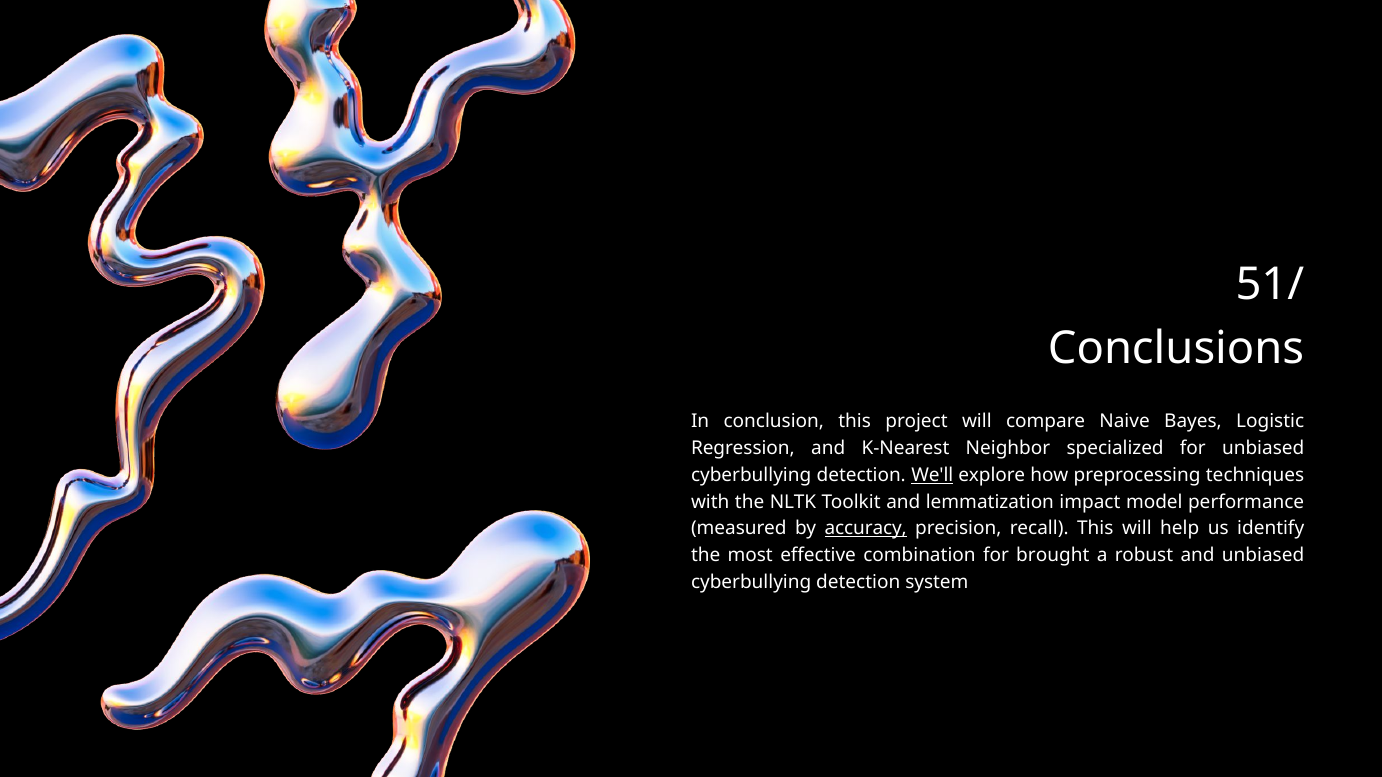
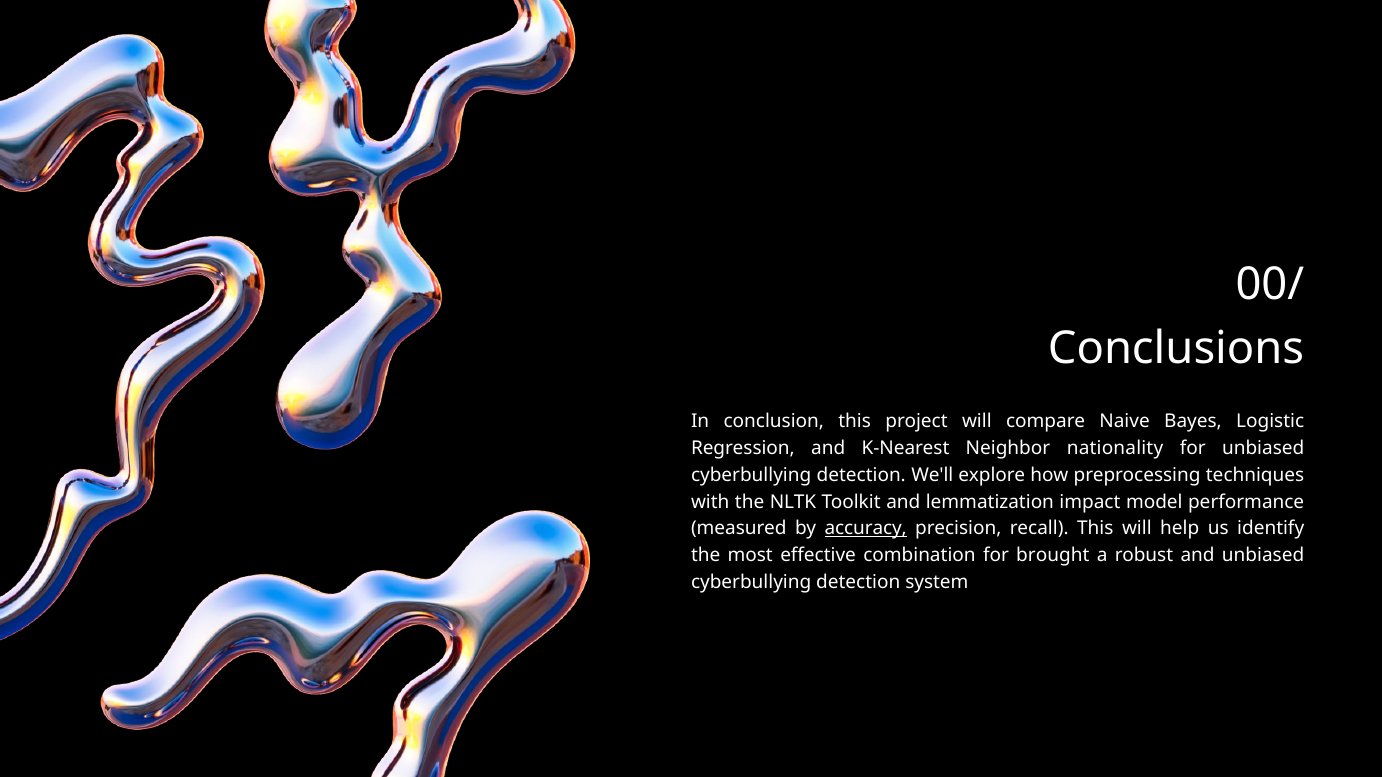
51/: 51/ -> 00/
specialized: specialized -> nationality
We'll underline: present -> none
